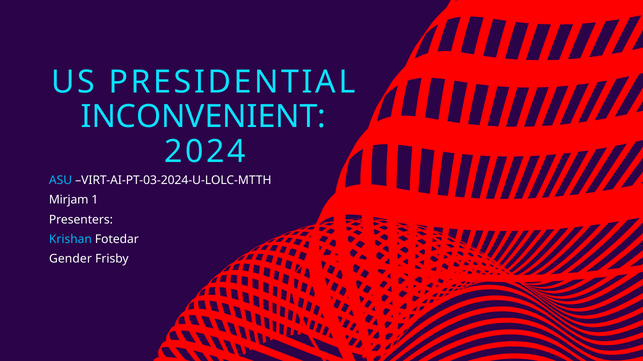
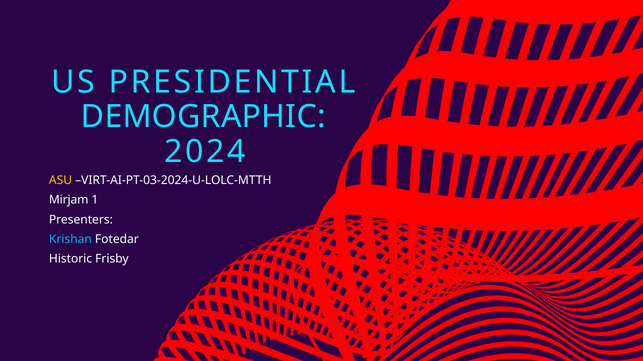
INCONVENIENT: INCONVENIENT -> DEMOGRAPHIC
ASU colour: light blue -> yellow
Gender: Gender -> Historic
